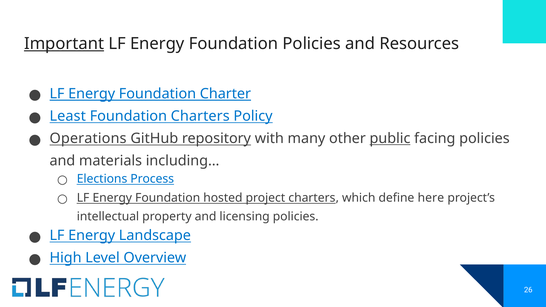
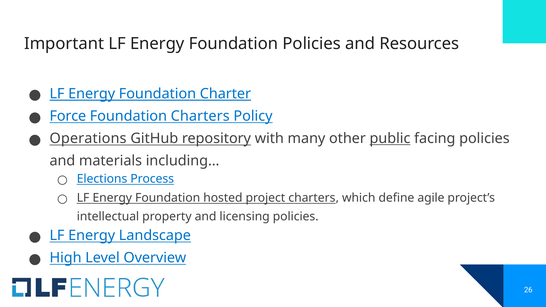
Important underline: present -> none
Least: Least -> Force
here: here -> agile
